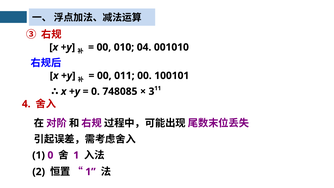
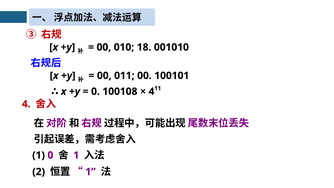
04: 04 -> 18
748085: 748085 -> 100108
3 at (151, 91): 3 -> 4
